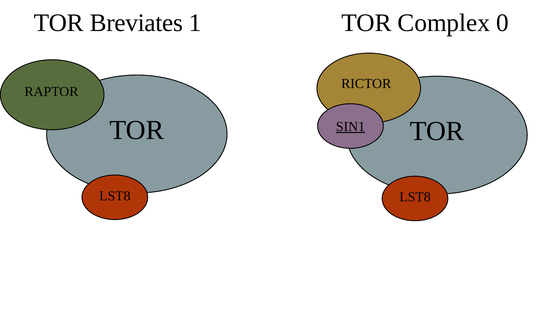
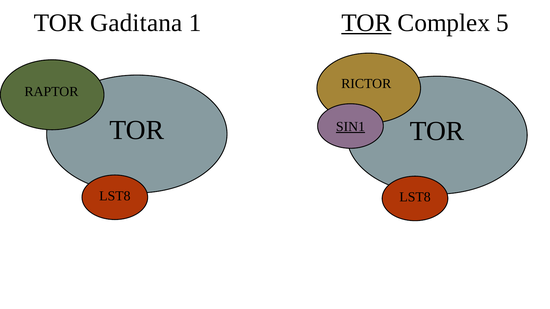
Breviates: Breviates -> Gaditana
TOR at (366, 23) underline: none -> present
0: 0 -> 5
